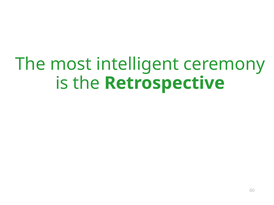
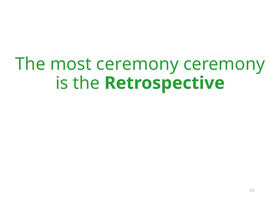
most intelligent: intelligent -> ceremony
